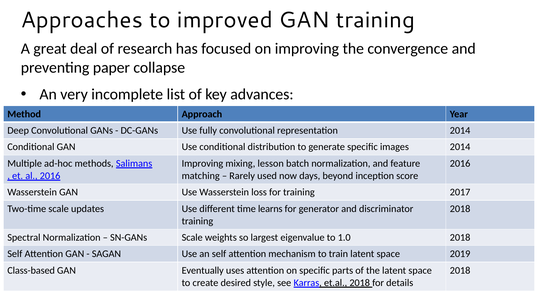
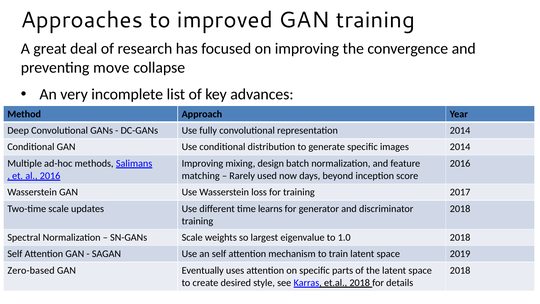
paper: paper -> move
lesson: lesson -> design
Class-based: Class-based -> Zero-based
